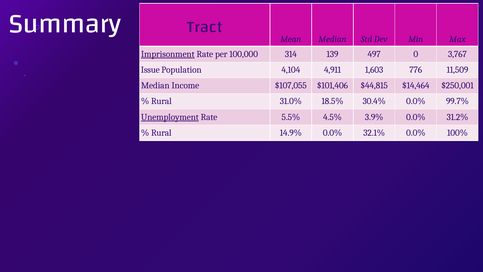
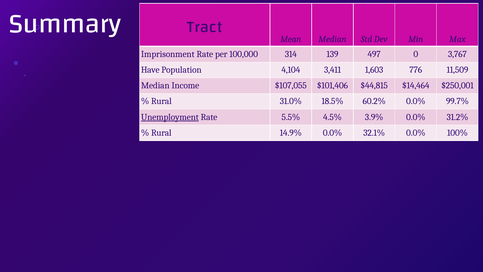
Imprisonment underline: present -> none
Issue: Issue -> Have
4,911: 4,911 -> 3,411
30.4%: 30.4% -> 60.2%
